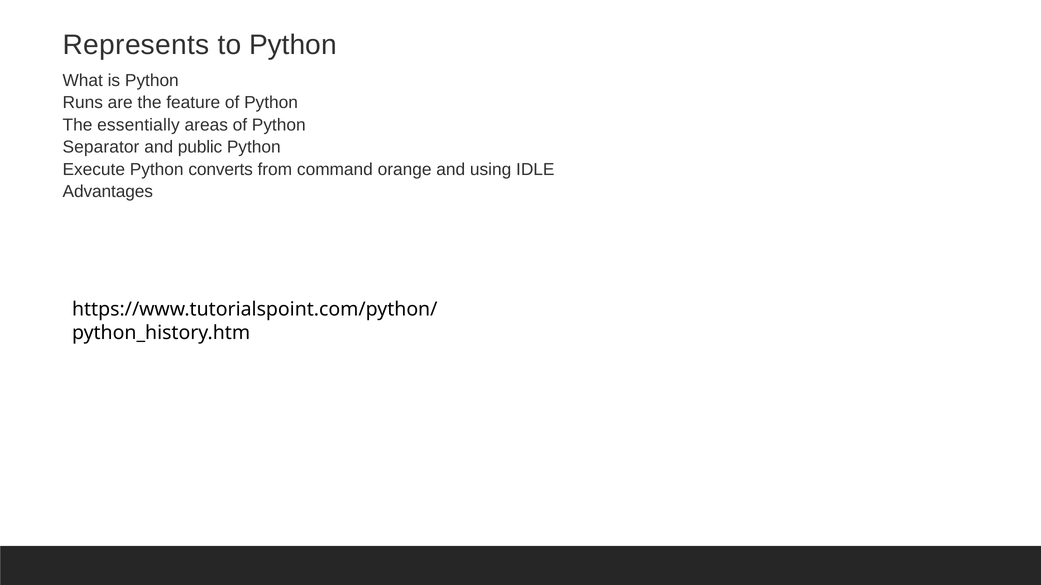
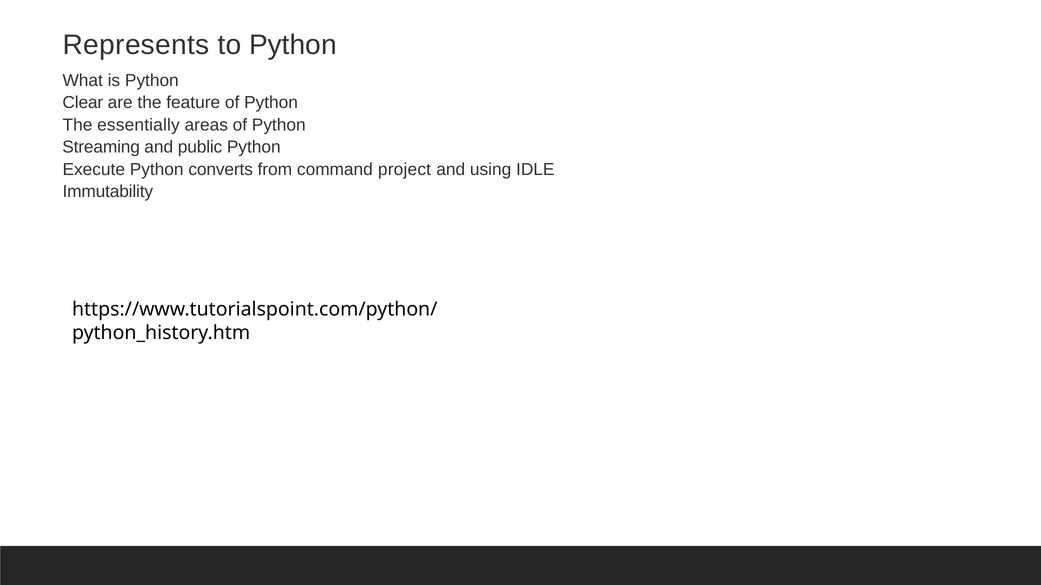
Runs: Runs -> Clear
Separator: Separator -> Streaming
orange: orange -> project
Advantages: Advantages -> Immutability
